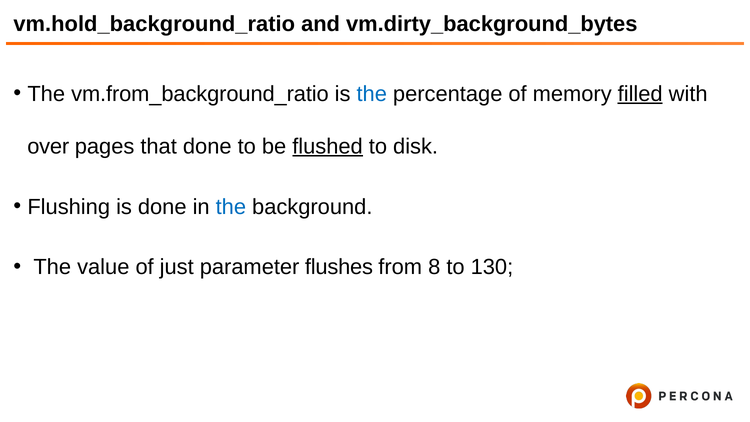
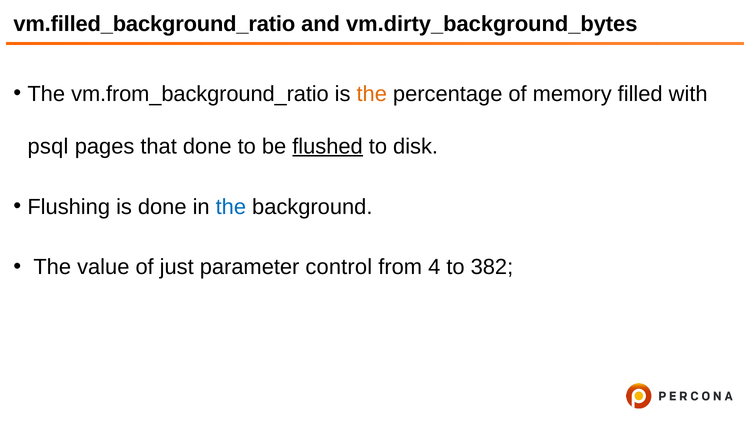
vm.hold_background_ratio: vm.hold_background_ratio -> vm.filled_background_ratio
the at (372, 94) colour: blue -> orange
filled underline: present -> none
over: over -> psql
flushes: flushes -> control
8: 8 -> 4
130: 130 -> 382
